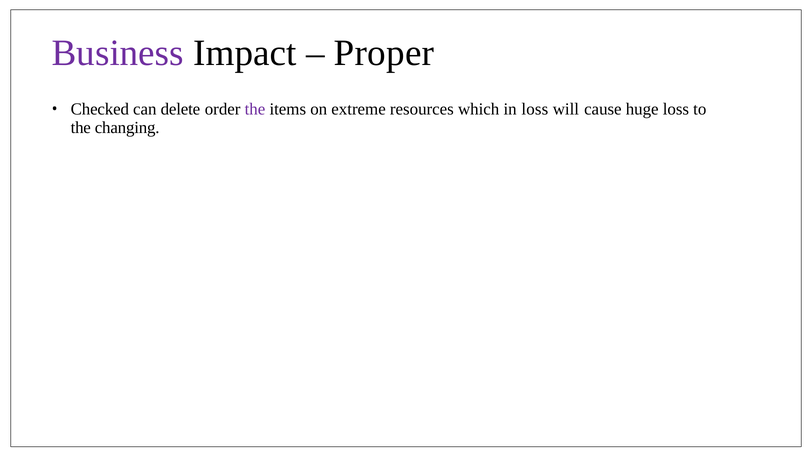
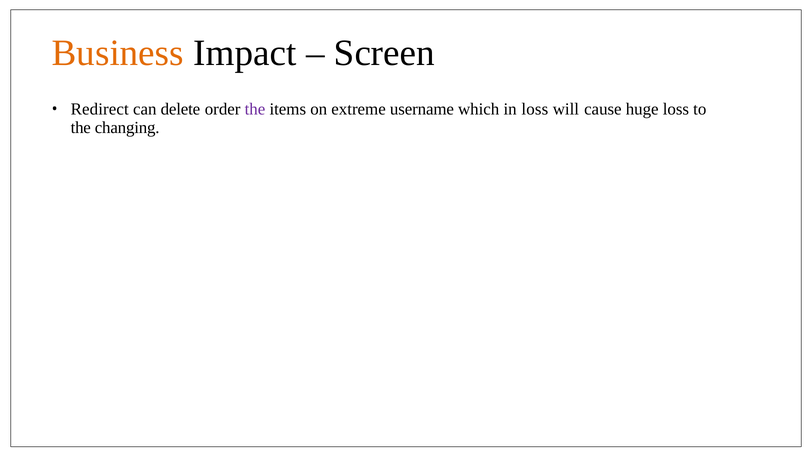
Business colour: purple -> orange
Proper: Proper -> Screen
Checked: Checked -> Redirect
resources: resources -> username
